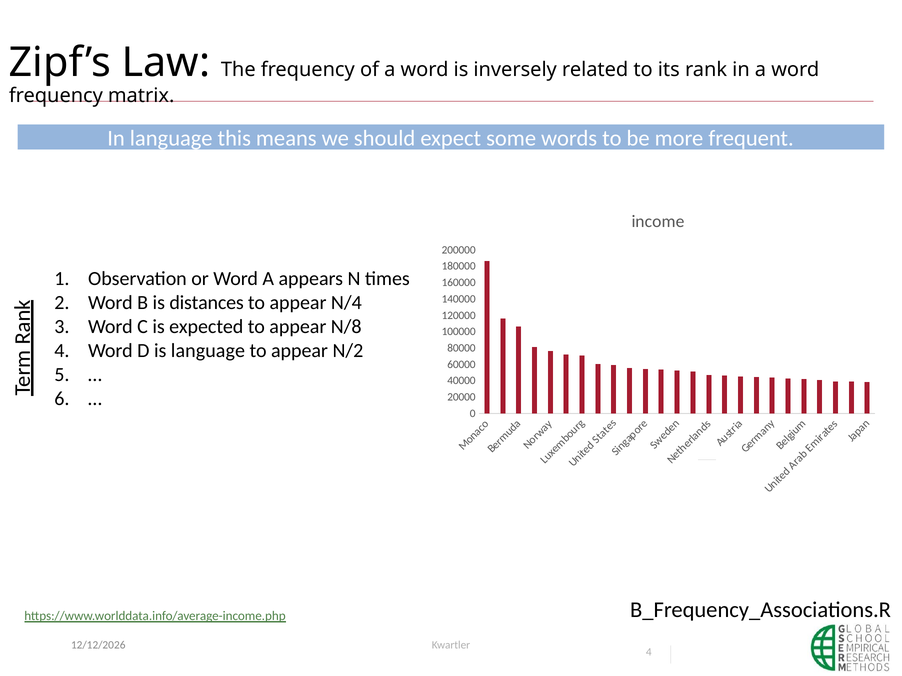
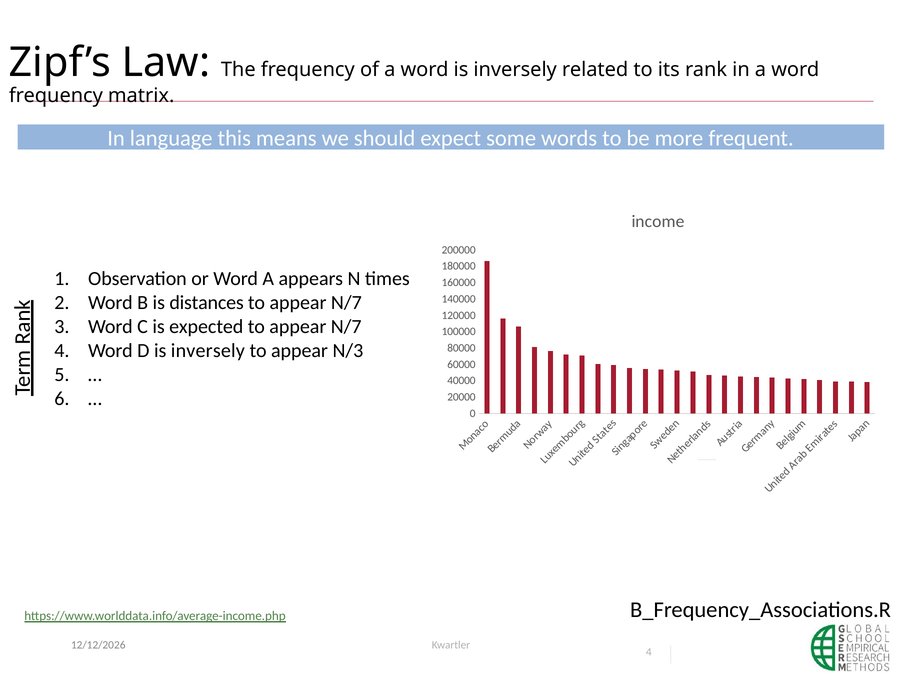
N/4 at (346, 303): N/4 -> N/7
expected to appear N/8: N/8 -> N/7
D is language: language -> inversely
N/2: N/2 -> N/3
